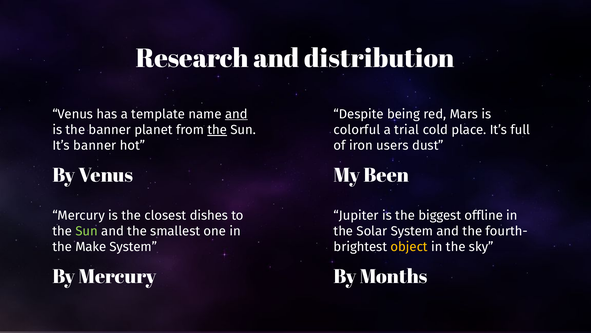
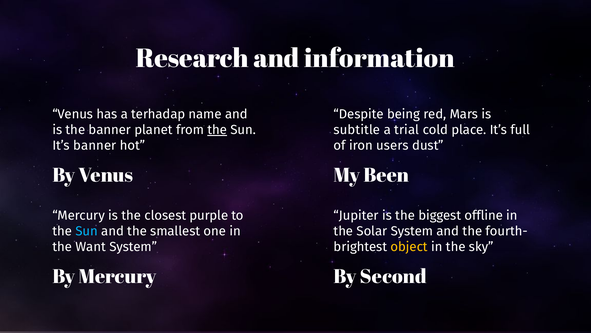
distribution: distribution -> information
template: template -> terhadap
and at (236, 114) underline: present -> none
colorful: colorful -> subtitle
dishes: dishes -> purple
Sun at (87, 231) colour: light green -> light blue
Make: Make -> Want
Months: Months -> Second
